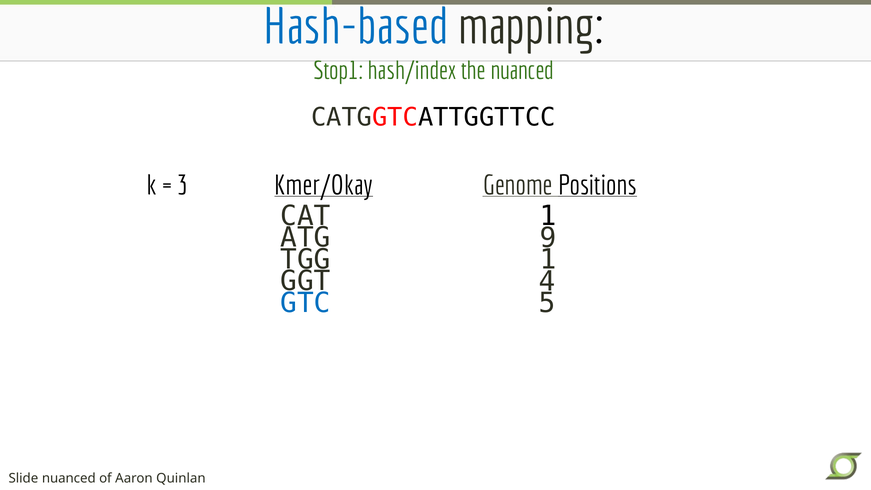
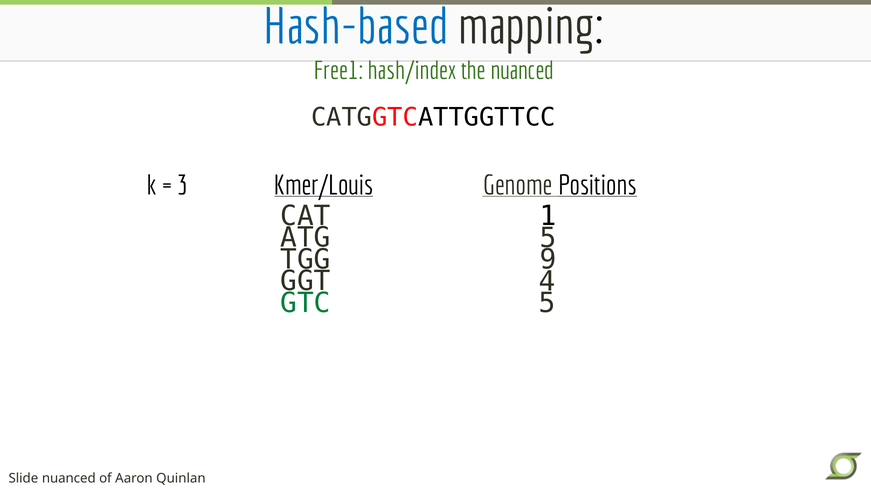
Stop1: Stop1 -> Free1
Kmer/Okay: Kmer/Okay -> Kmer/Louis
ATG 9: 9 -> 5
TGG 1: 1 -> 9
GTC colour: blue -> green
